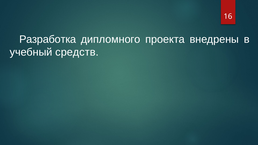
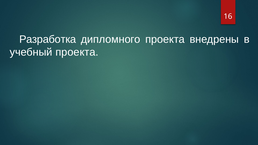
учебный средств: средств -> проекта
